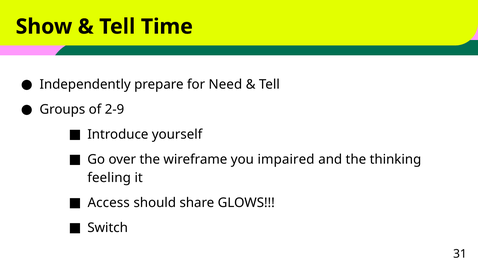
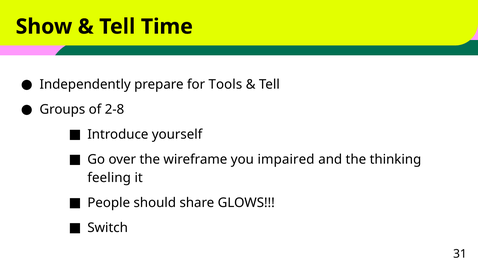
Need: Need -> Tools
2-9: 2-9 -> 2-8
Access: Access -> People
